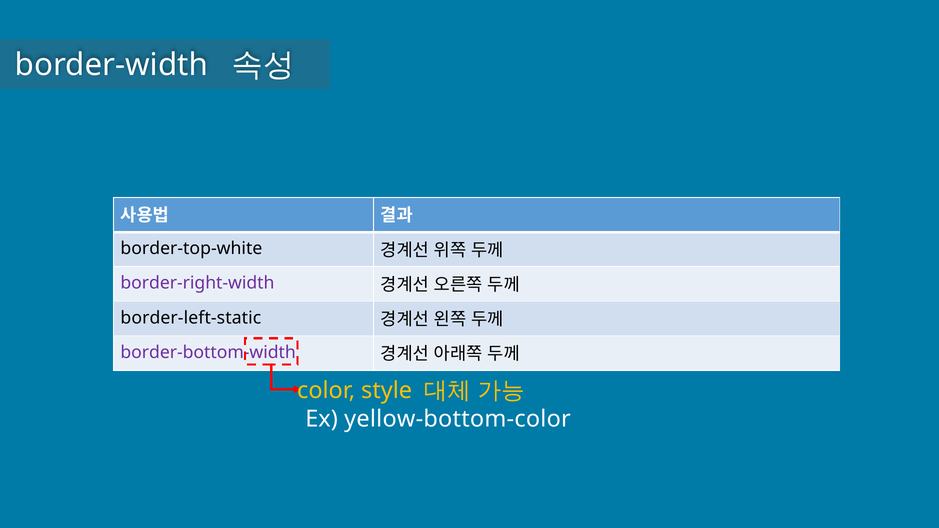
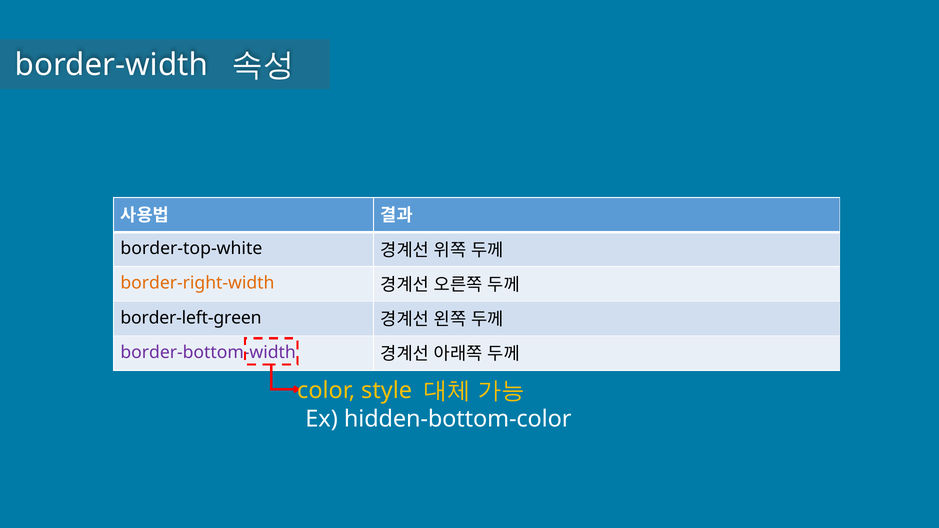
border-right-width colour: purple -> orange
border-left-static: border-left-static -> border-left-green
yellow-bottom-color: yellow-bottom-color -> hidden-bottom-color
